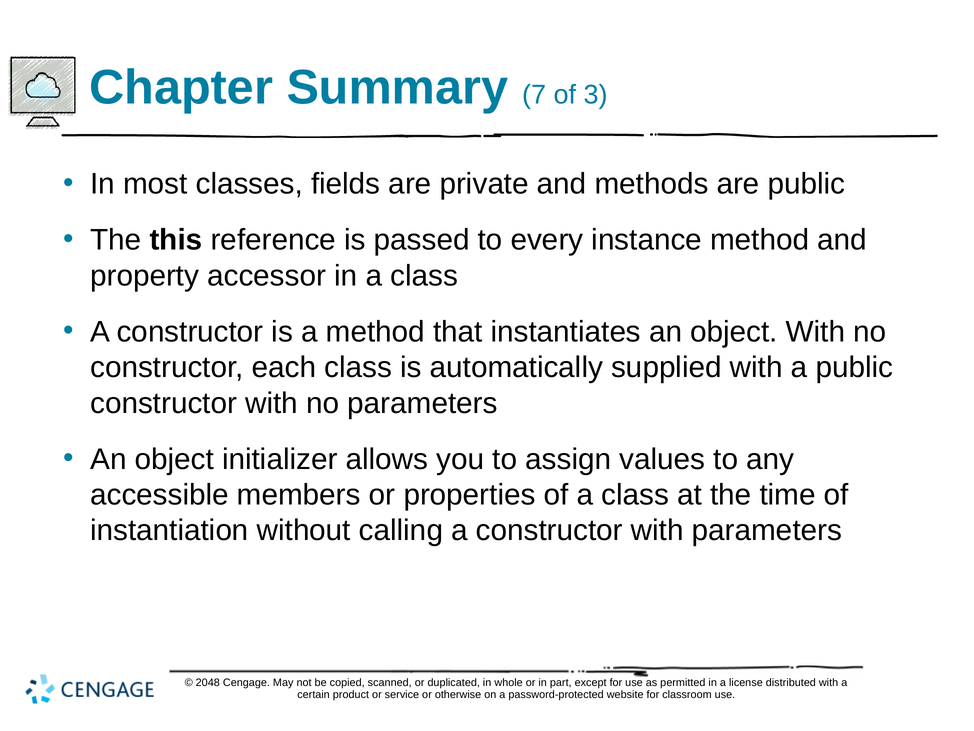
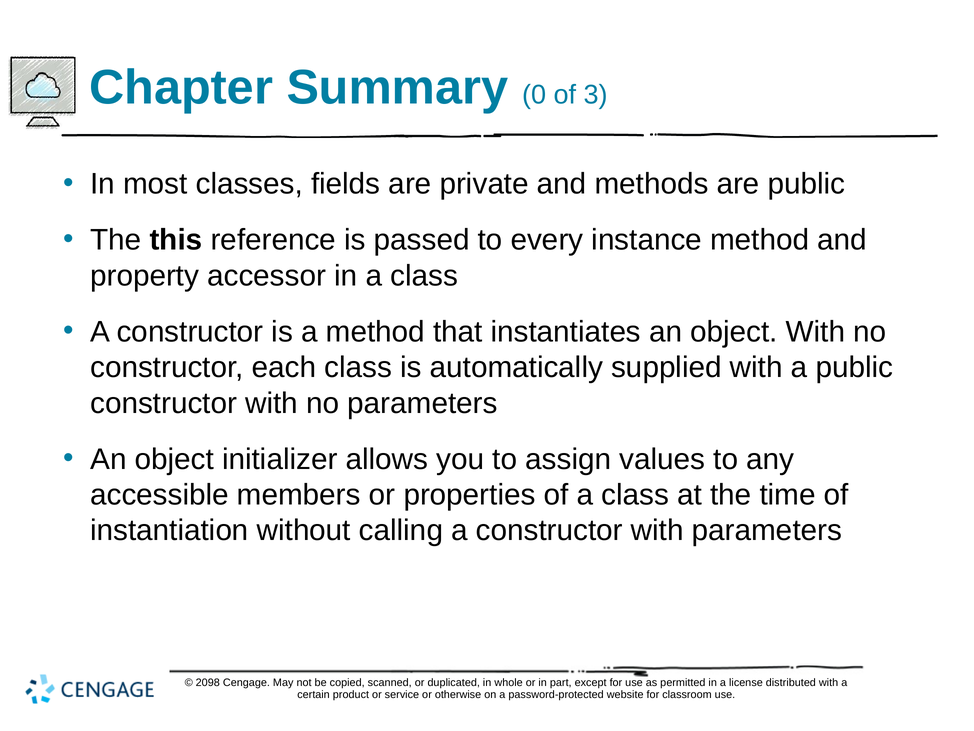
7: 7 -> 0
2048: 2048 -> 2098
